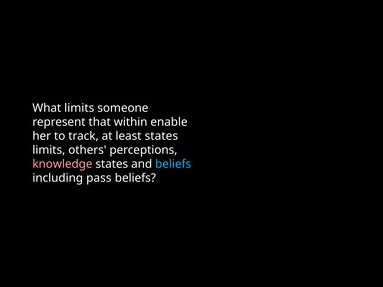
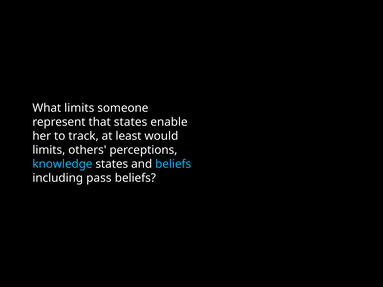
that within: within -> states
least states: states -> would
knowledge colour: pink -> light blue
